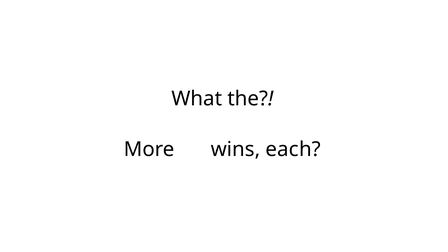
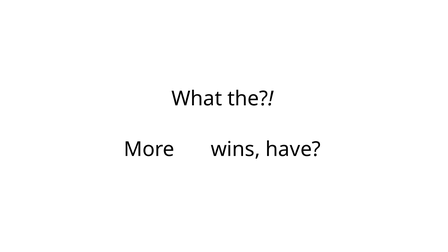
each: each -> have
